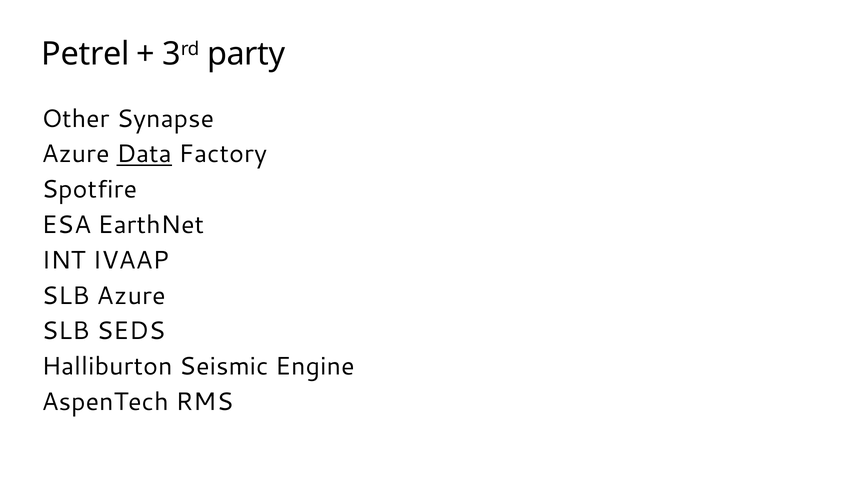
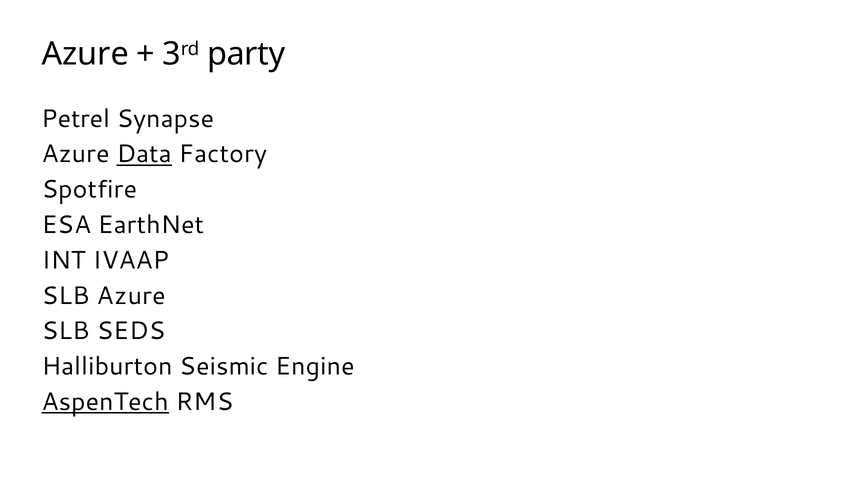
Petrel at (85, 54): Petrel -> Azure
Other: Other -> Petrel
AspenTech underline: none -> present
